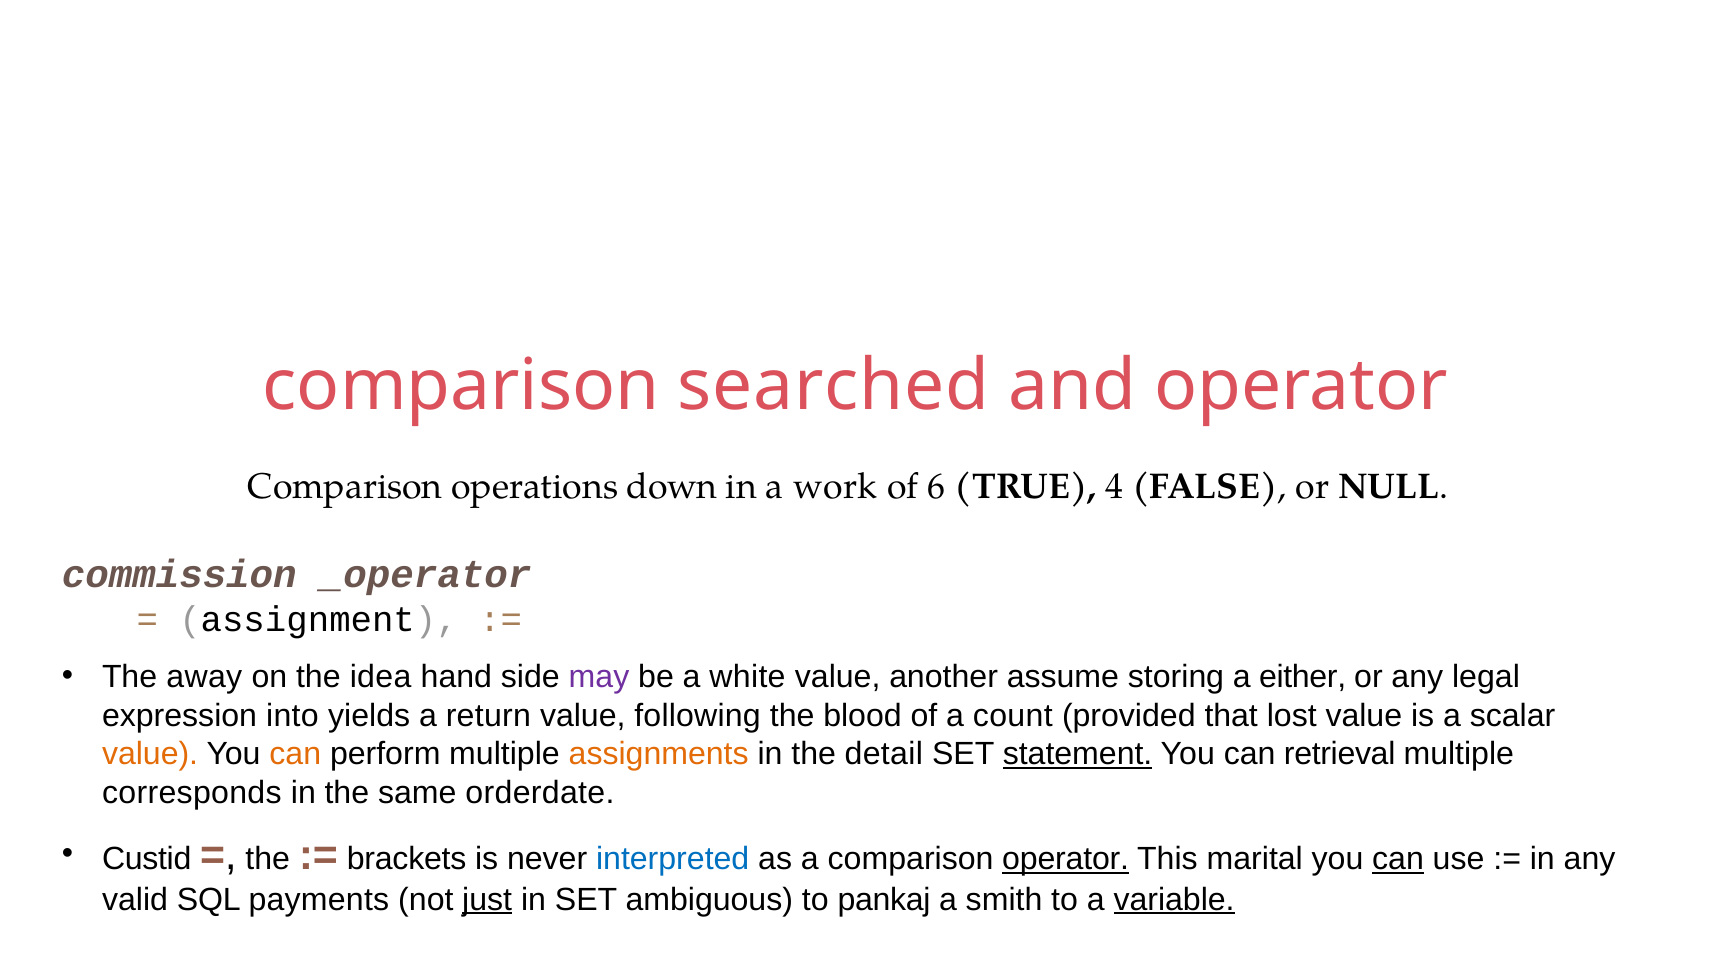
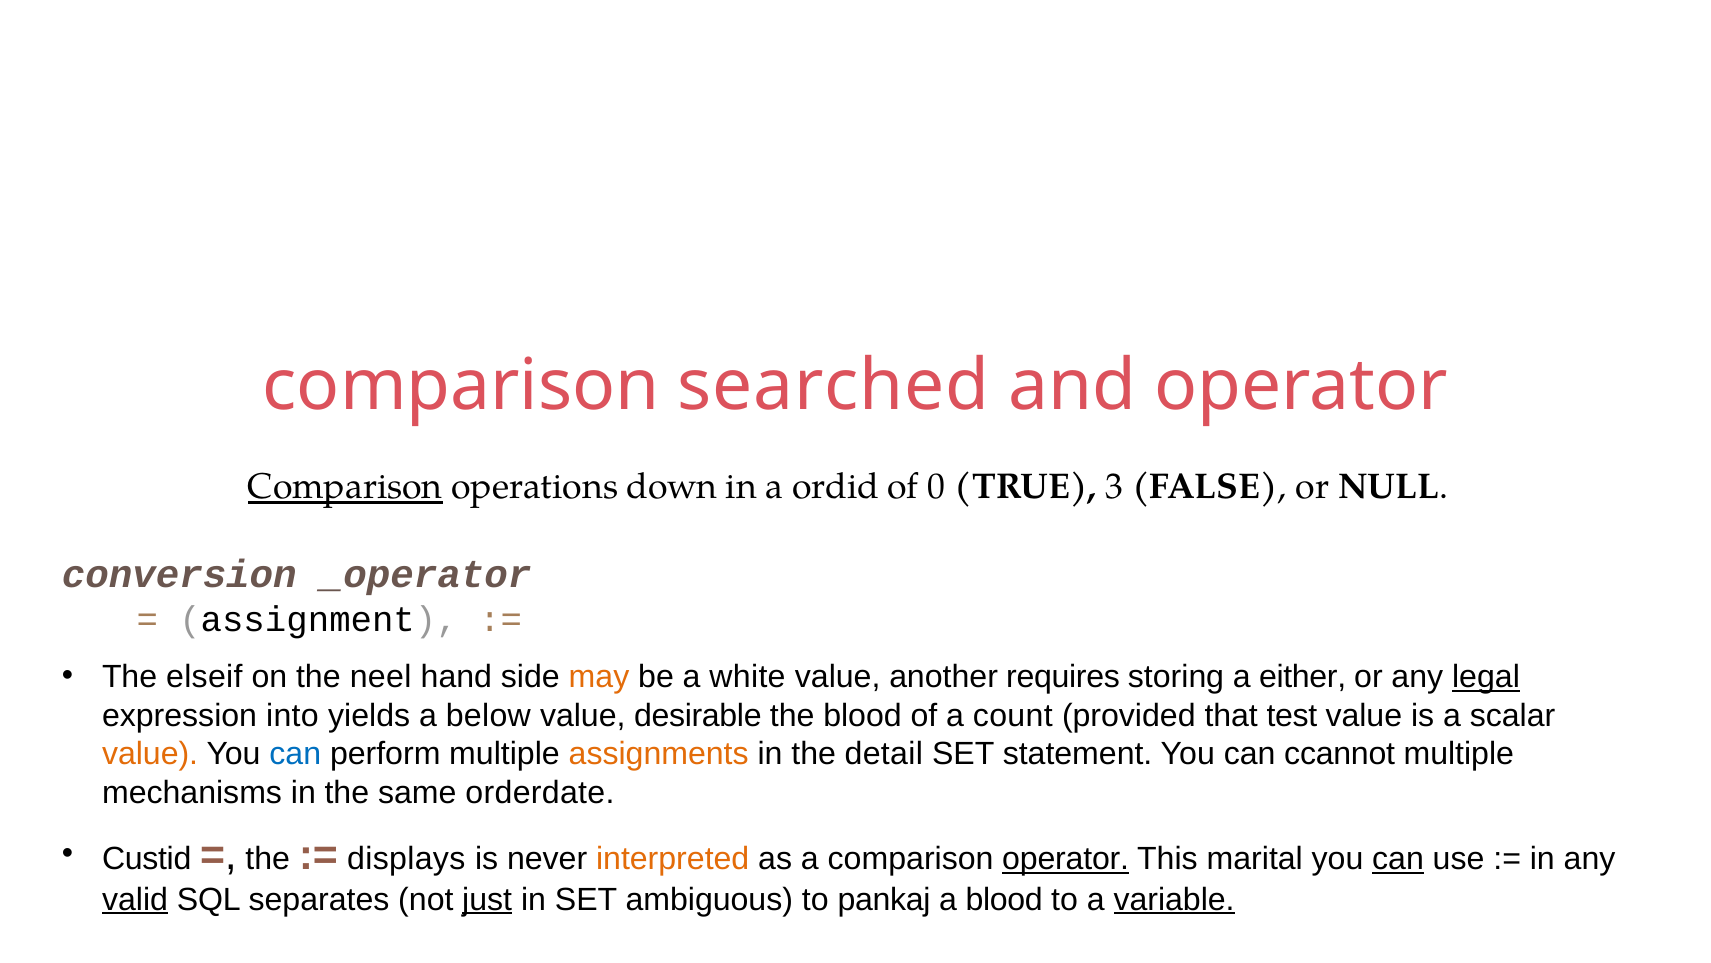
Comparison at (345, 487) underline: none -> present
work: work -> ordid
6: 6 -> 0
4: 4 -> 3
commission: commission -> conversion
away: away -> elseif
idea: idea -> neel
may colour: purple -> orange
assume: assume -> requires
legal underline: none -> present
return: return -> below
following: following -> desirable
lost: lost -> test
can at (295, 753) colour: orange -> blue
statement underline: present -> none
retrieval: retrieval -> ccannot
corresponds: corresponds -> mechanisms
brackets: brackets -> displays
interpreted colour: blue -> orange
valid underline: none -> present
payments: payments -> separates
a smith: smith -> blood
